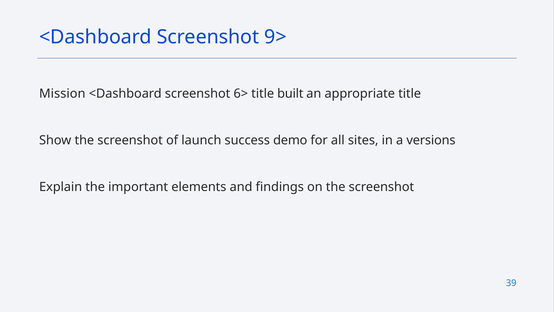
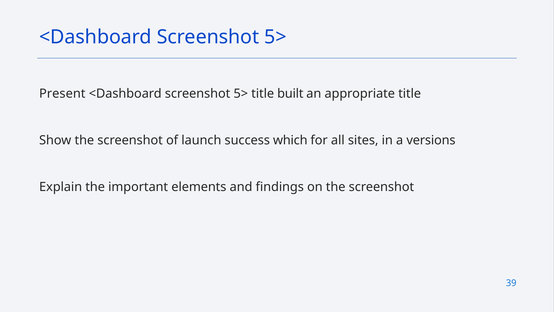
9> at (276, 37): 9> -> 5>
Mission: Mission -> Present
6> at (241, 94): 6> -> 5>
demo: demo -> which
